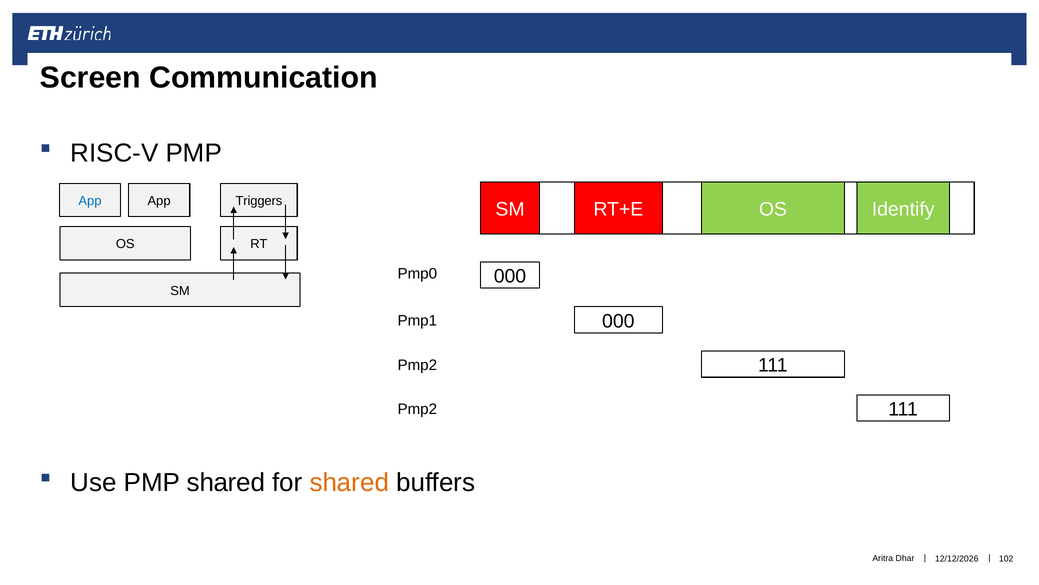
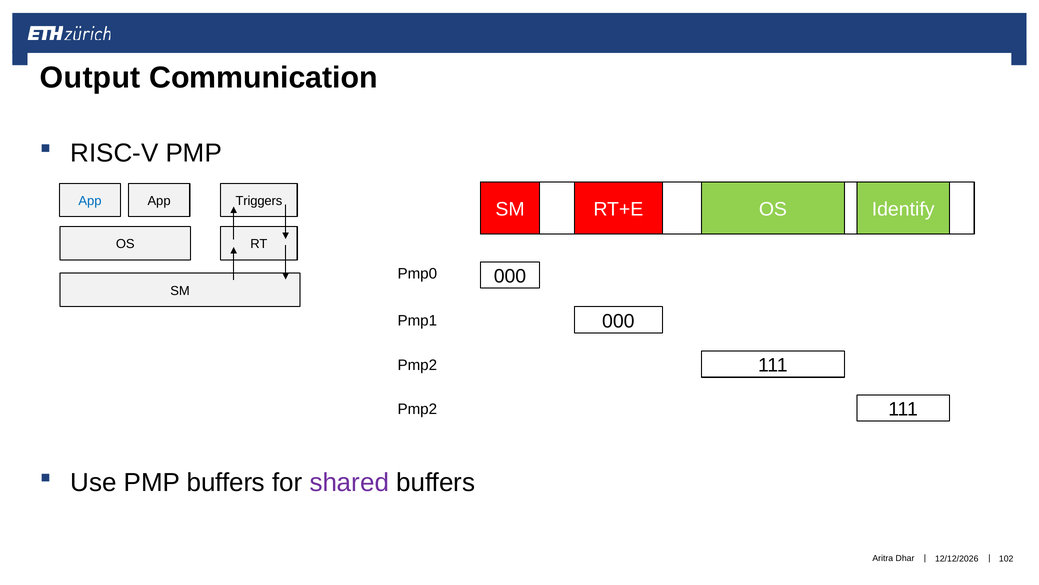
Screen: Screen -> Output
PMP shared: shared -> buffers
shared at (349, 482) colour: orange -> purple
